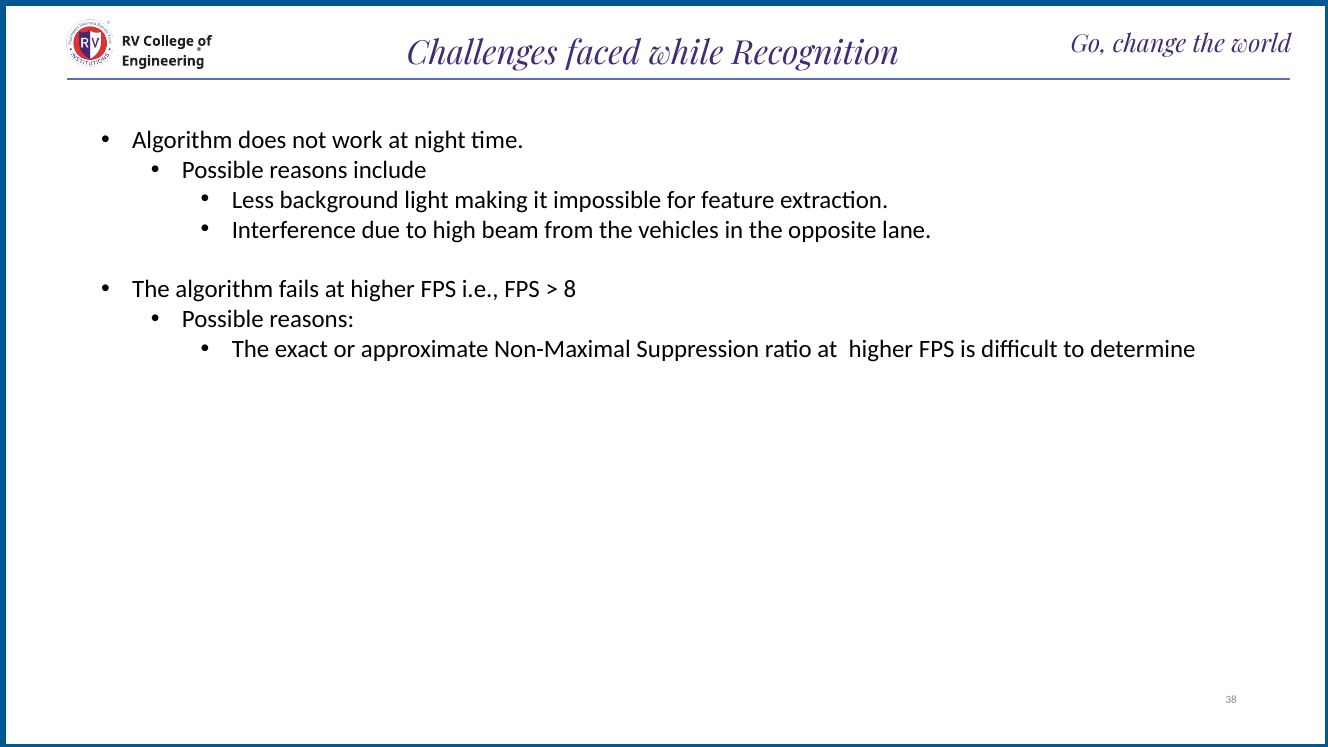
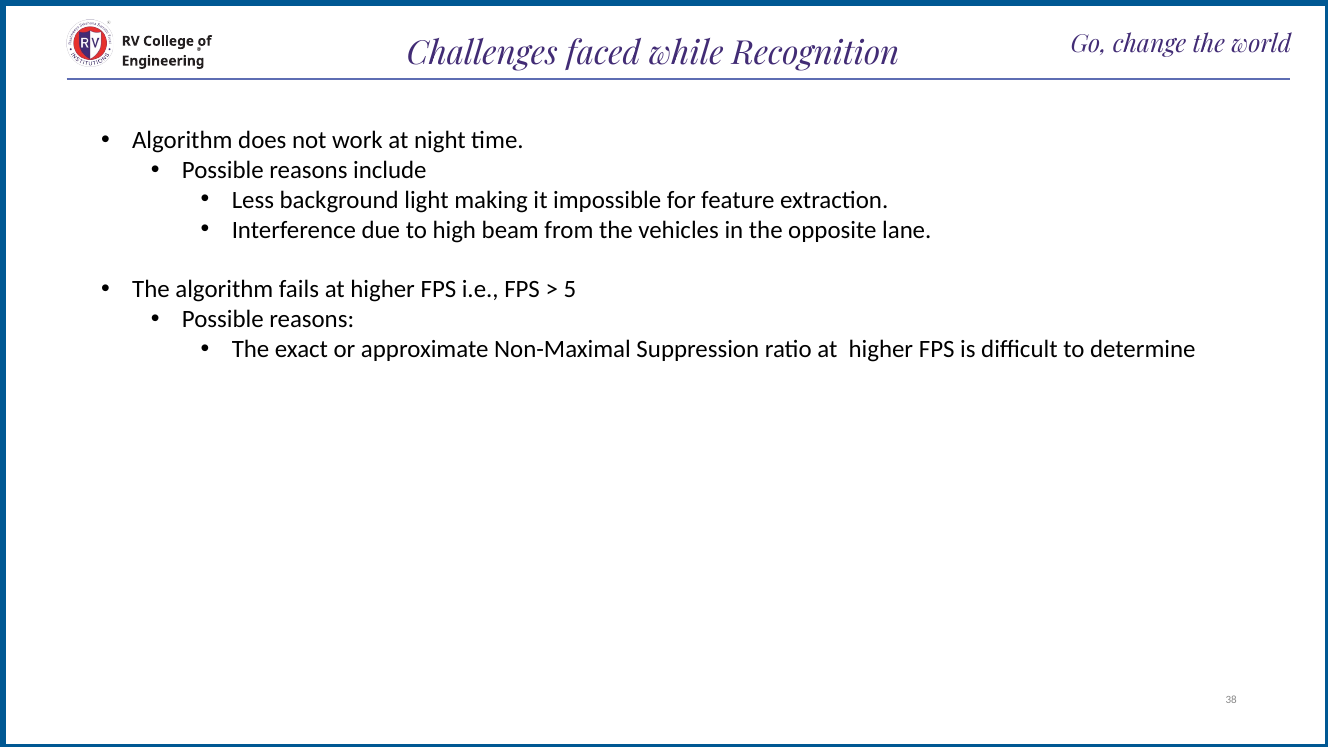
8: 8 -> 5
